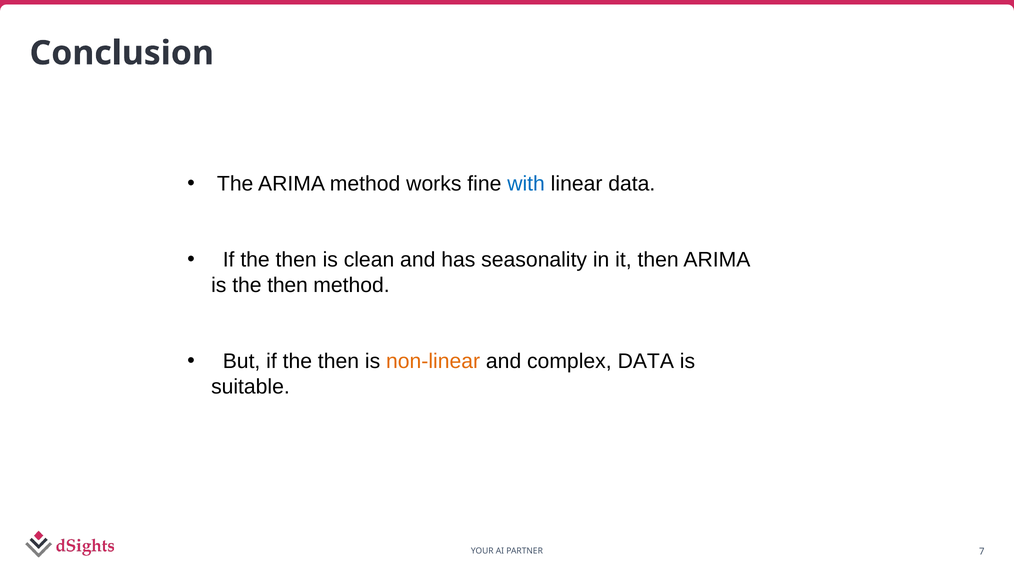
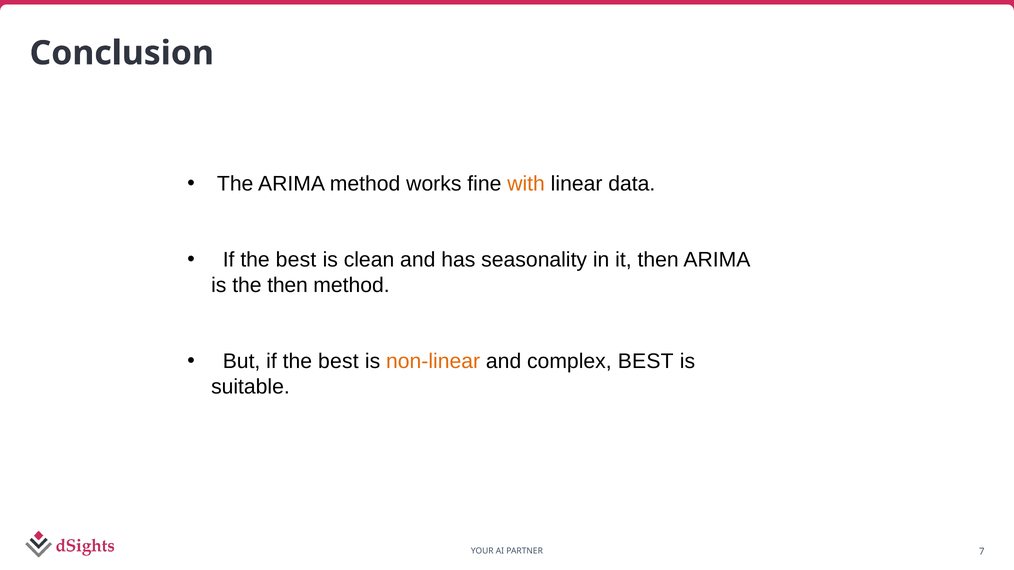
with colour: blue -> orange
then at (296, 260): then -> best
But if the then: then -> best
complex DATA: DATA -> BEST
